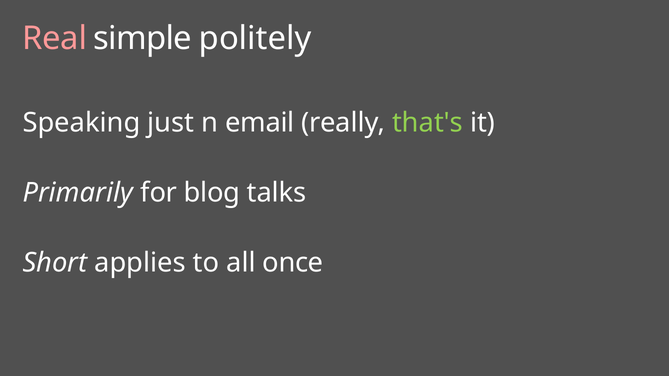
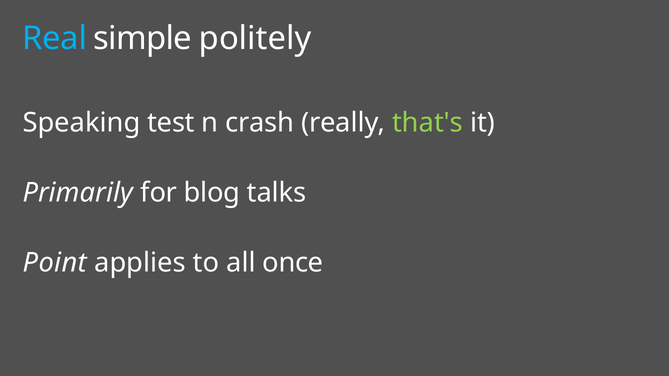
Real colour: pink -> light blue
just: just -> test
email: email -> crash
Short: Short -> Point
